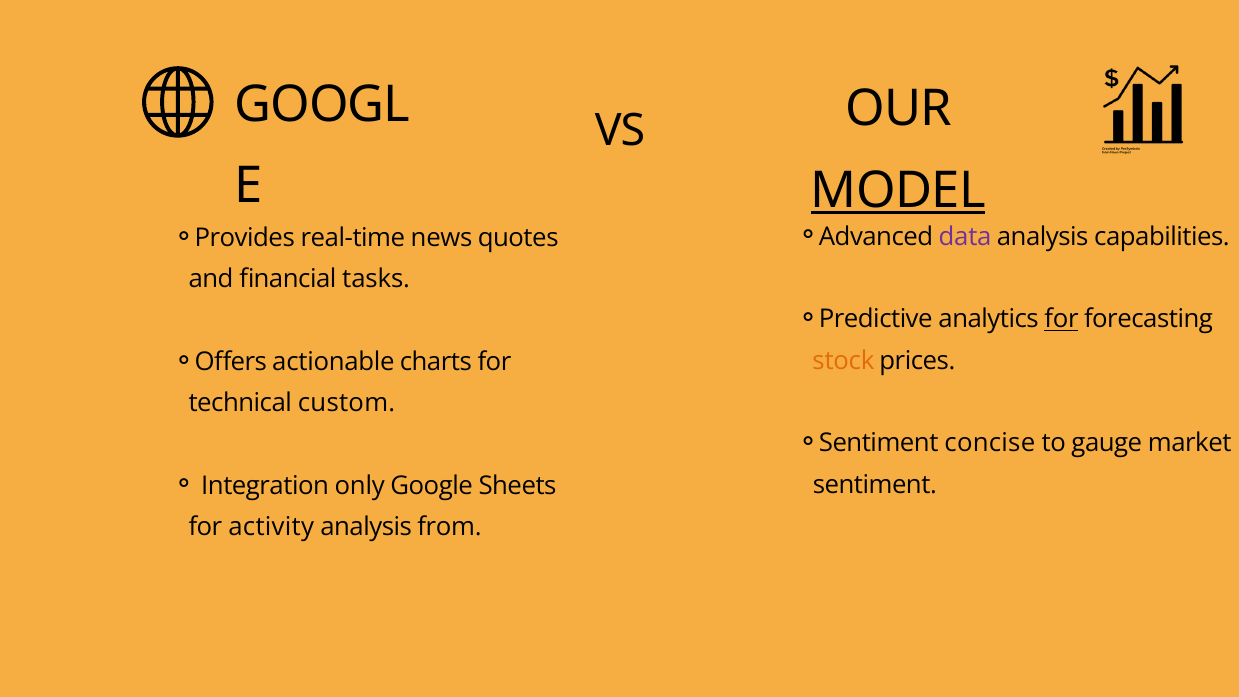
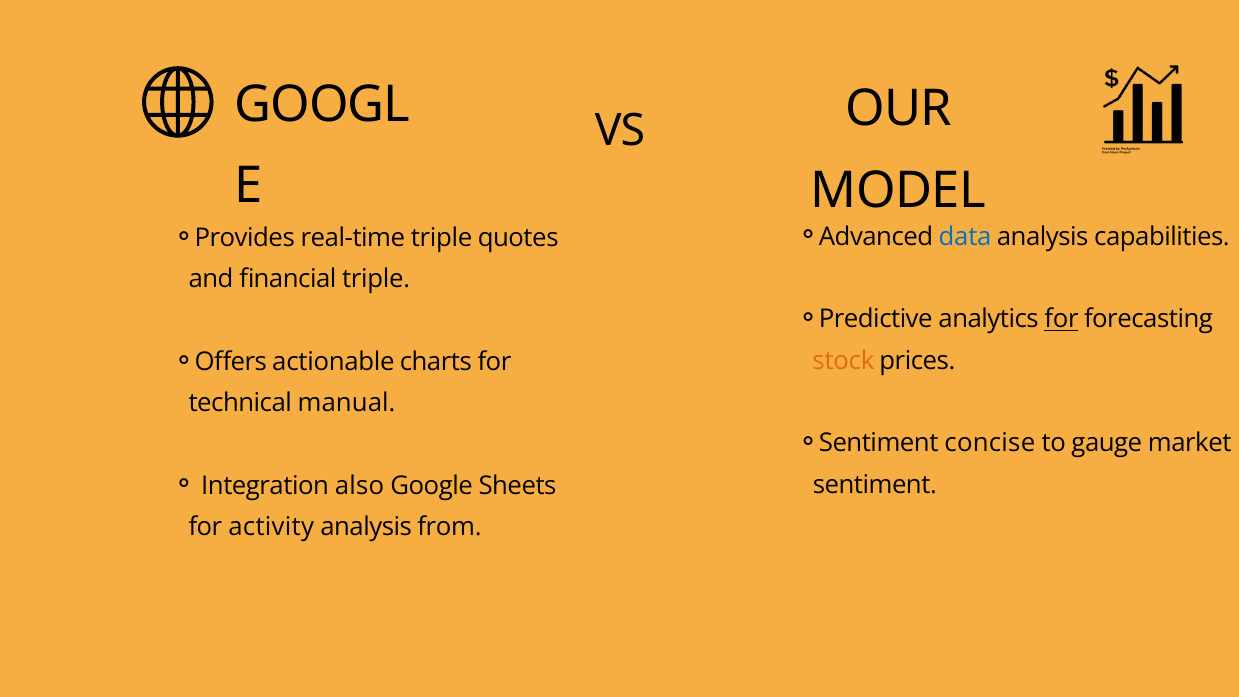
MODEL underline: present -> none
data colour: purple -> blue
real-time news: news -> triple
financial tasks: tasks -> triple
custom: custom -> manual
only: only -> also
